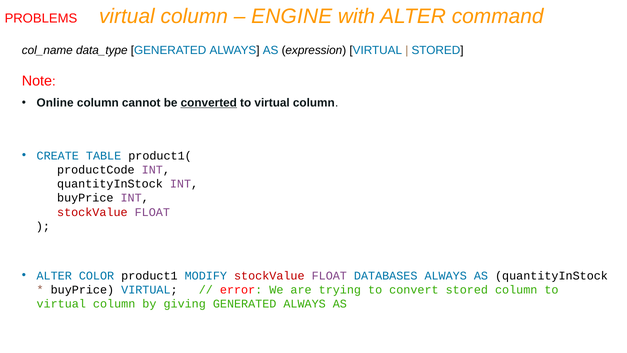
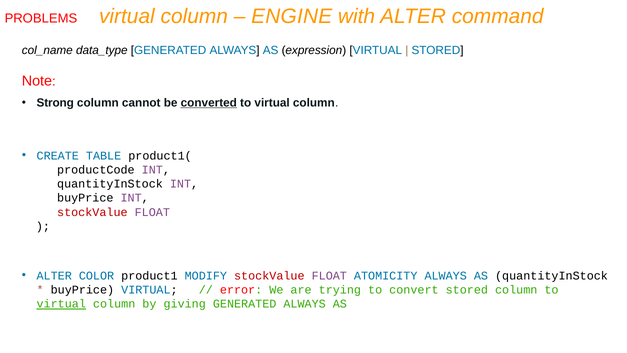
Online: Online -> Strong
DATABASES: DATABASES -> ATOMICITY
virtual at (61, 304) underline: none -> present
